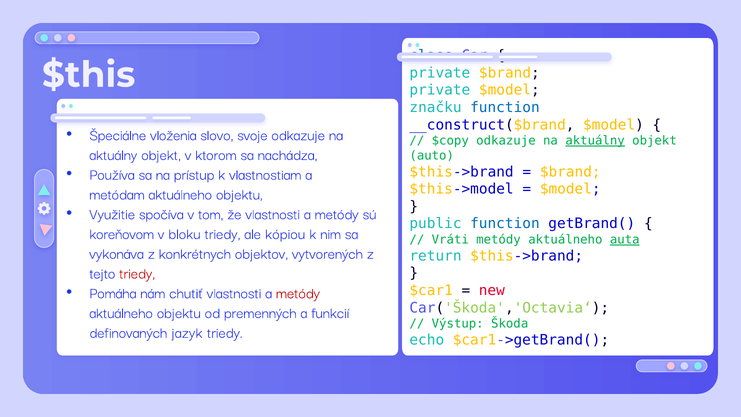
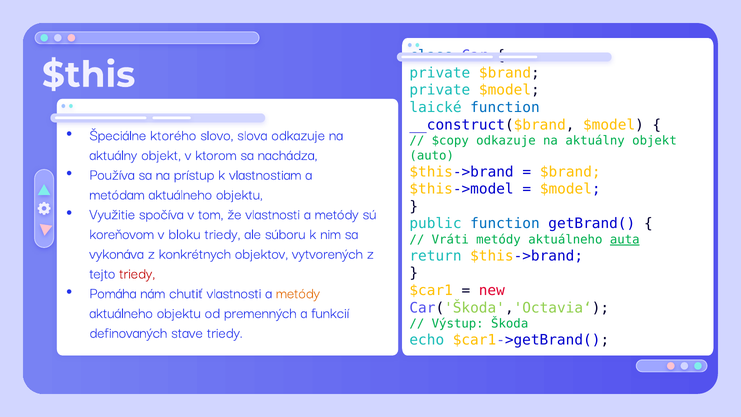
značku: značku -> laické
vloženia: vloženia -> ktorého
svoje: svoje -> slova
aktuálny at (595, 141) underline: present -> none
kópiou: kópiou -> súboru
metódy at (298, 293) colour: red -> orange
jazyk: jazyk -> stave
